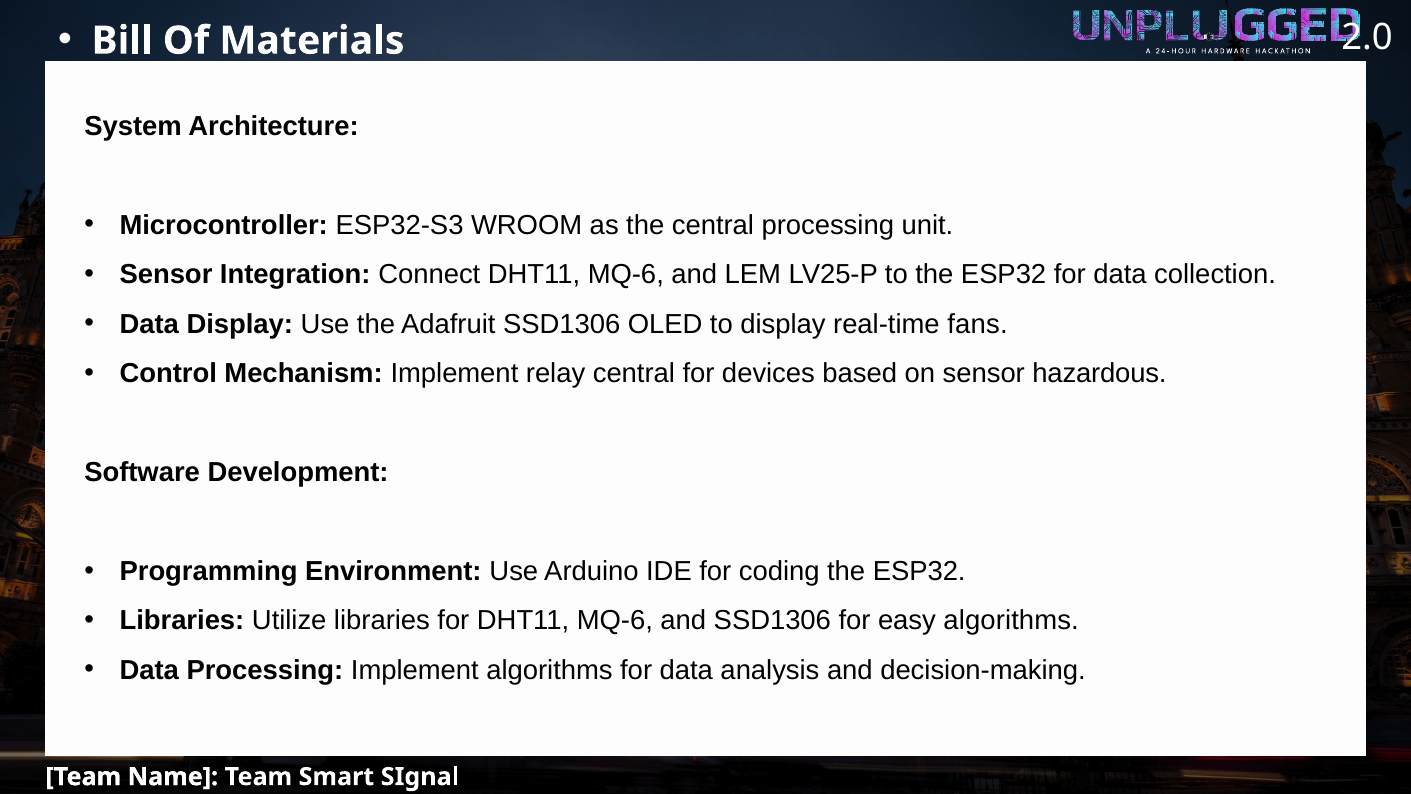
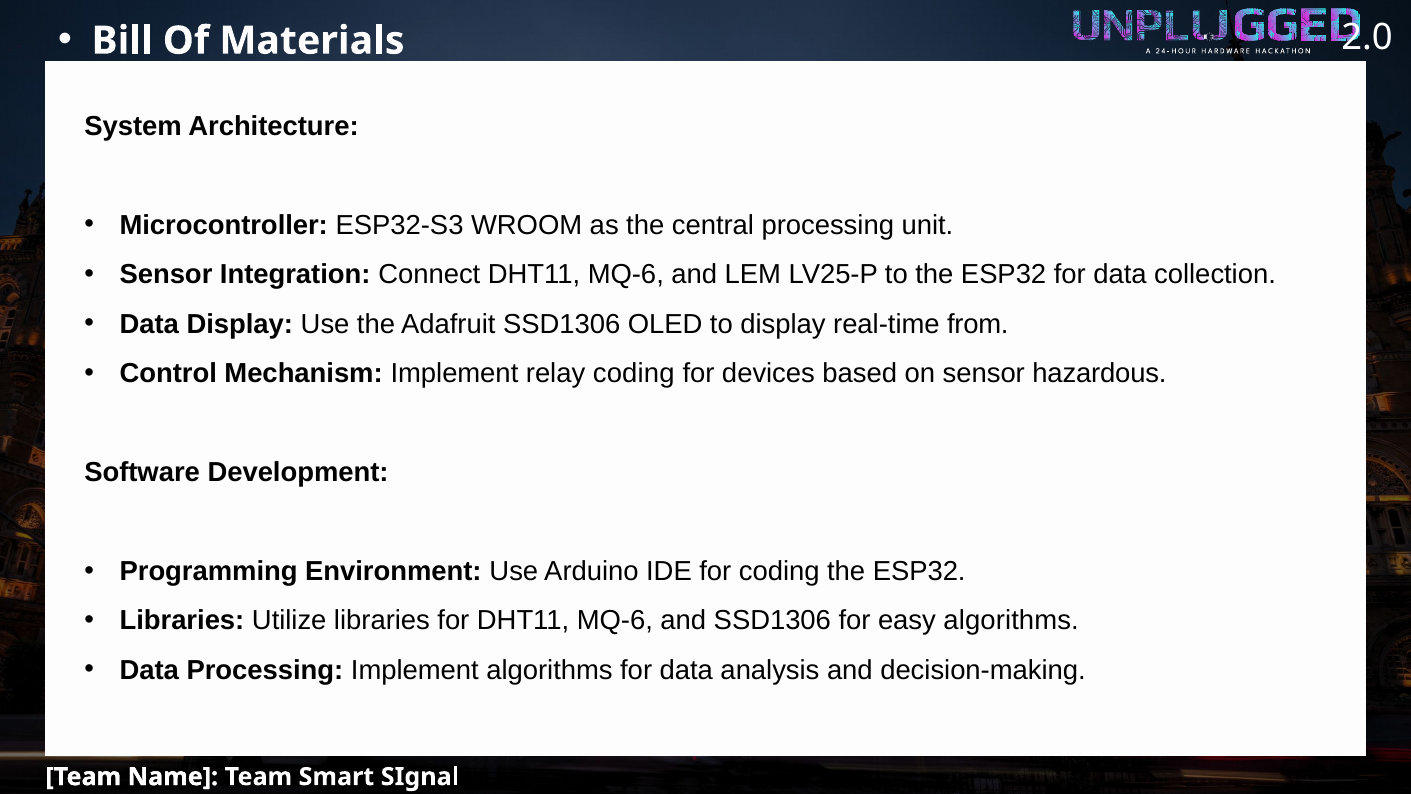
fans: fans -> from
relay central: central -> coding
